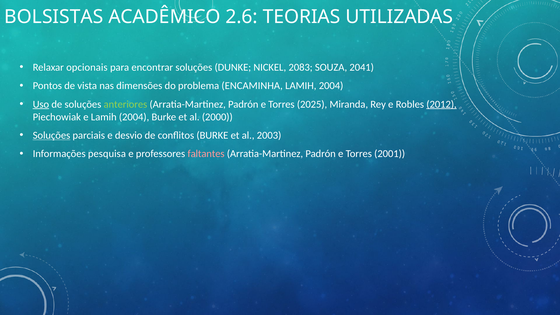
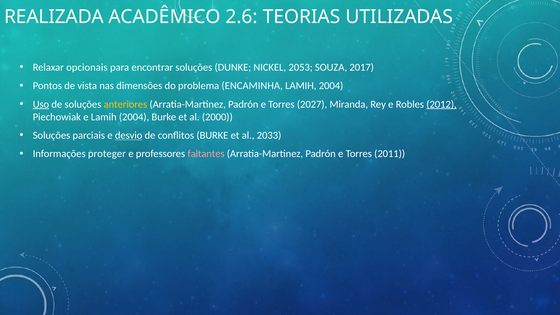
BOLSISTAS: BOLSISTAS -> REALIZADA
2083: 2083 -> 2053
2041: 2041 -> 2017
anteriores colour: light green -> yellow
2025: 2025 -> 2027
Soluções at (51, 135) underline: present -> none
desvio underline: none -> present
2003: 2003 -> 2033
pesquisa: pesquisa -> proteger
2001: 2001 -> 2011
